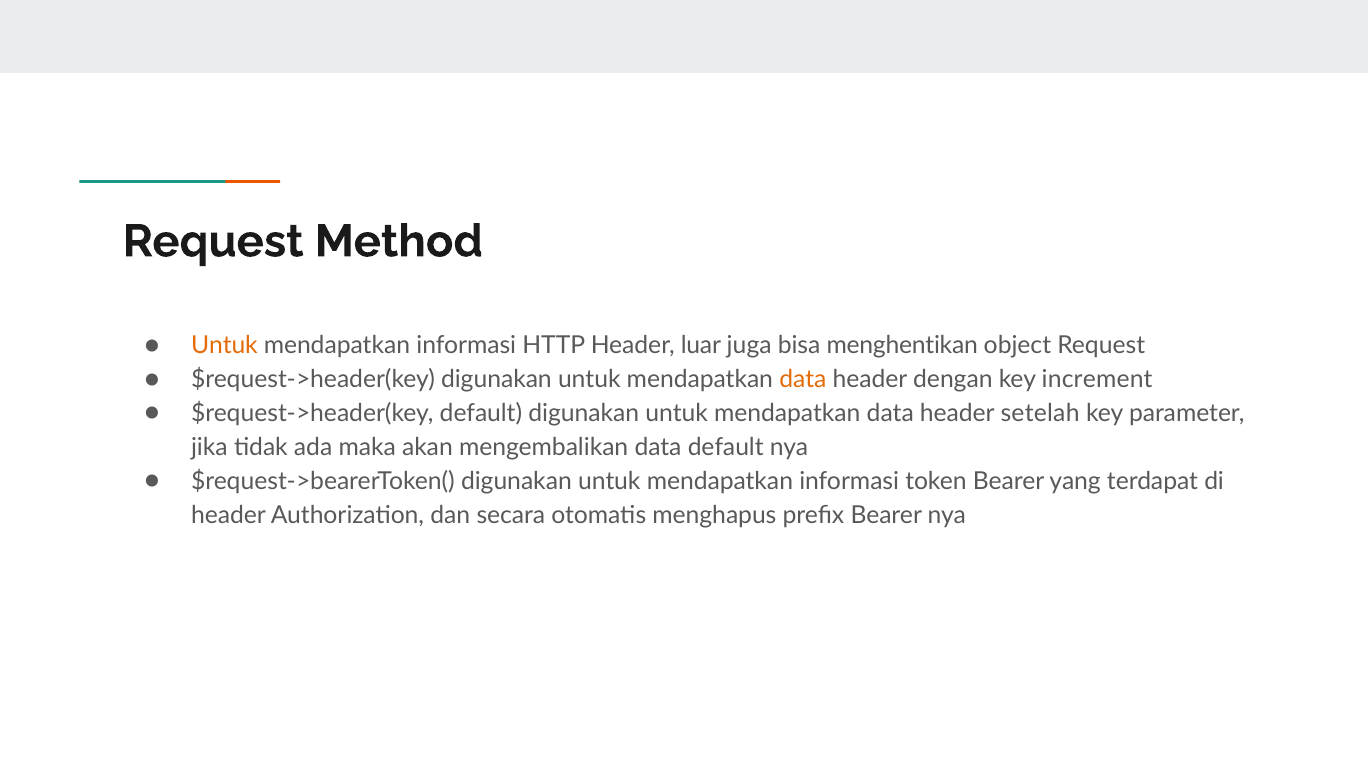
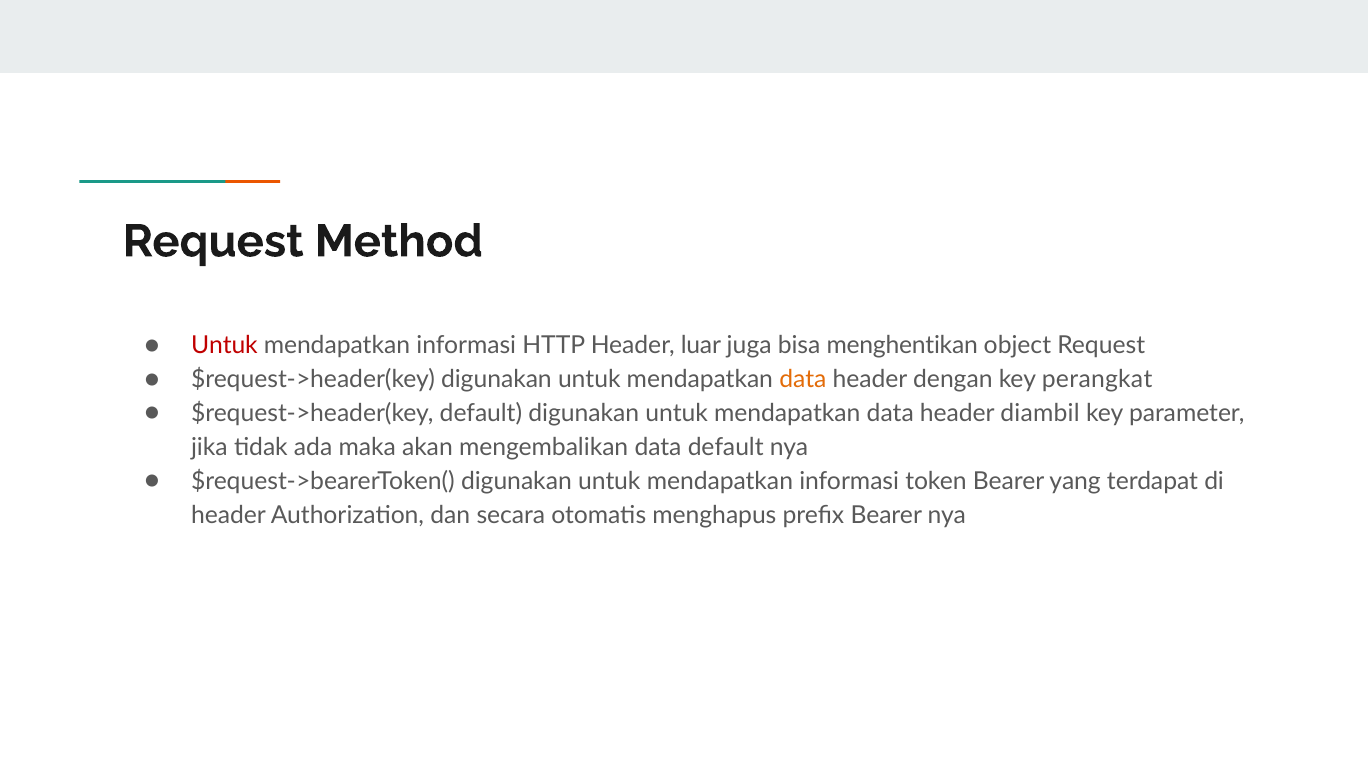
Untuk at (224, 346) colour: orange -> red
increment: increment -> perangkat
setelah: setelah -> diambil
